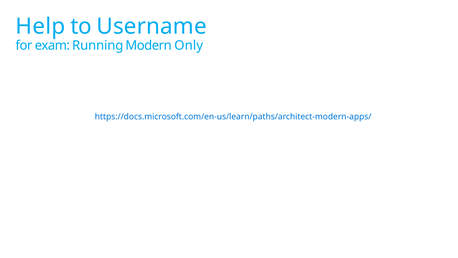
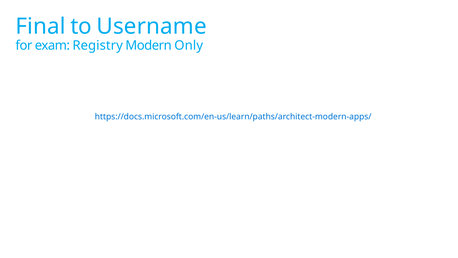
Help: Help -> Final
Running: Running -> Registry
